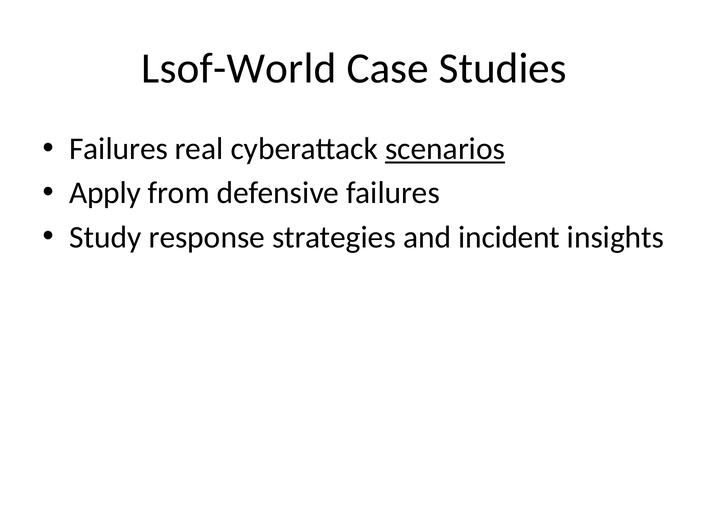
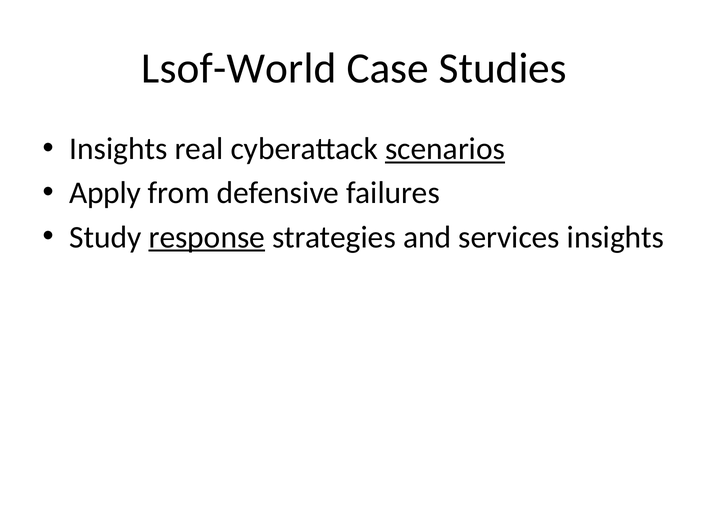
Failures at (119, 149): Failures -> Insights
response underline: none -> present
incident: incident -> services
